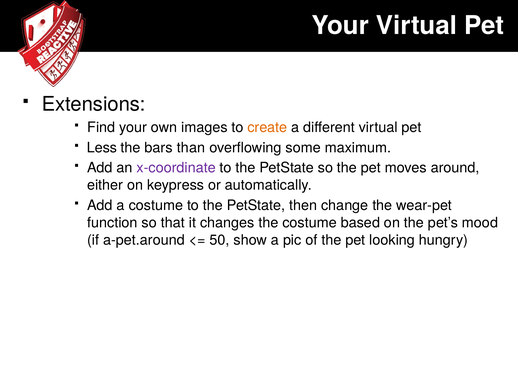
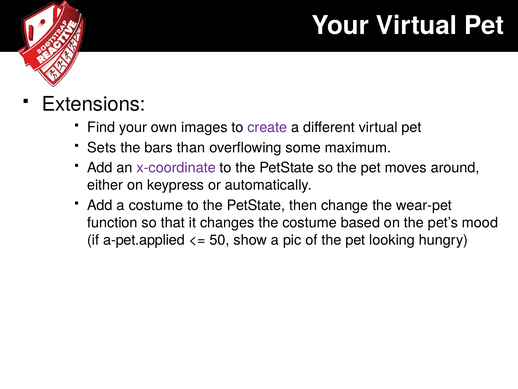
create colour: orange -> purple
Less: Less -> Sets
a-pet.around: a-pet.around -> a-pet.applied
